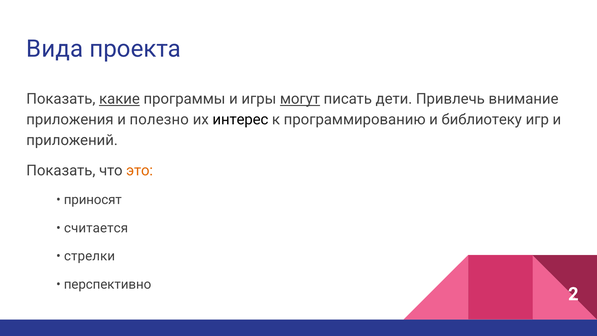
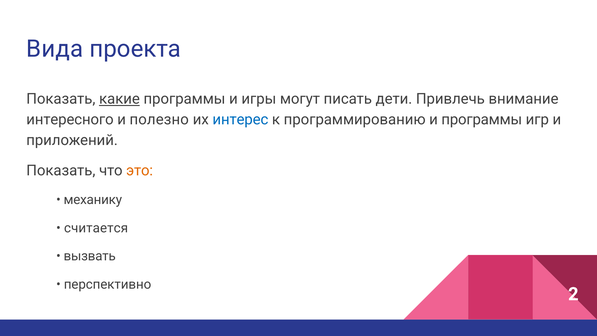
могут underline: present -> none
приложения: приложения -> интересного
интерес colour: black -> blue
и библиотеку: библиотеку -> программы
приносят: приносят -> механику
стрелки: стрелки -> вызвать
